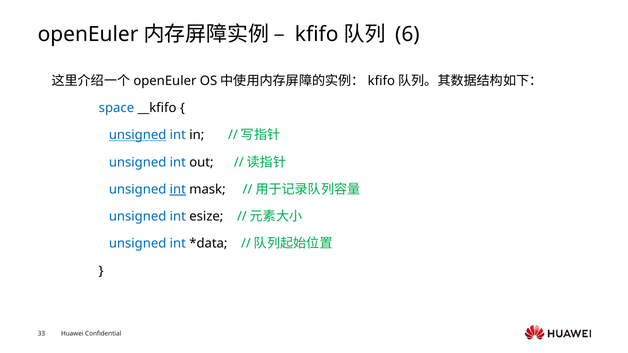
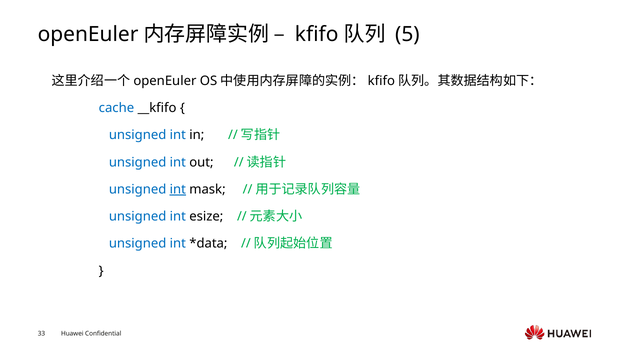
6: 6 -> 5
space: space -> cache
unsigned at (138, 135) underline: present -> none
